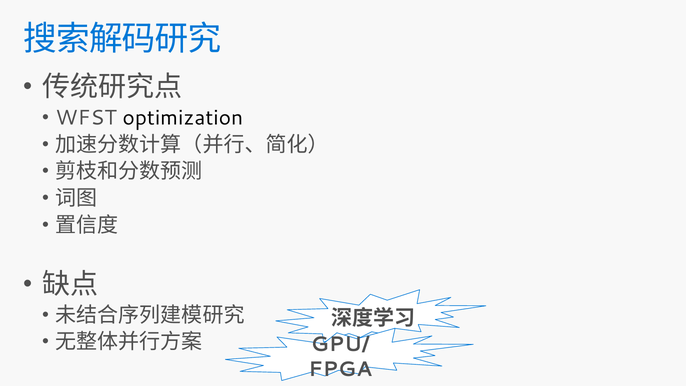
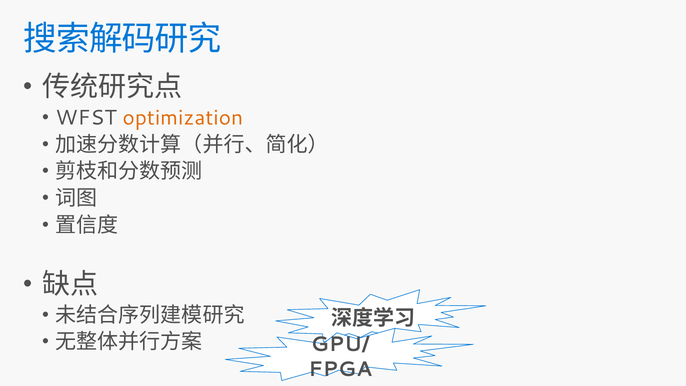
optimization colour: black -> orange
